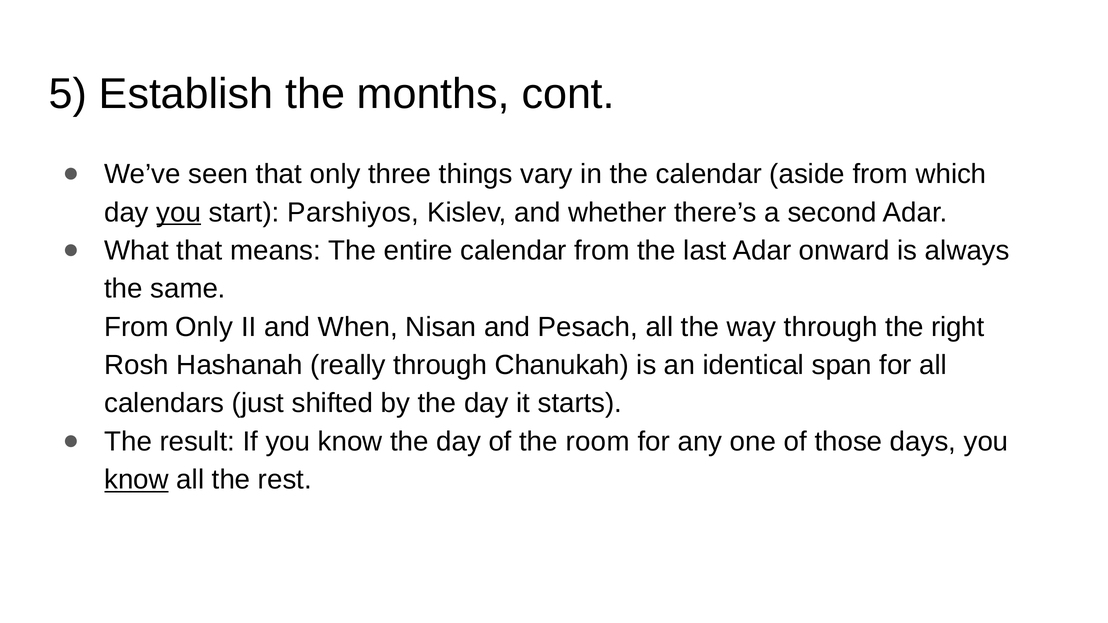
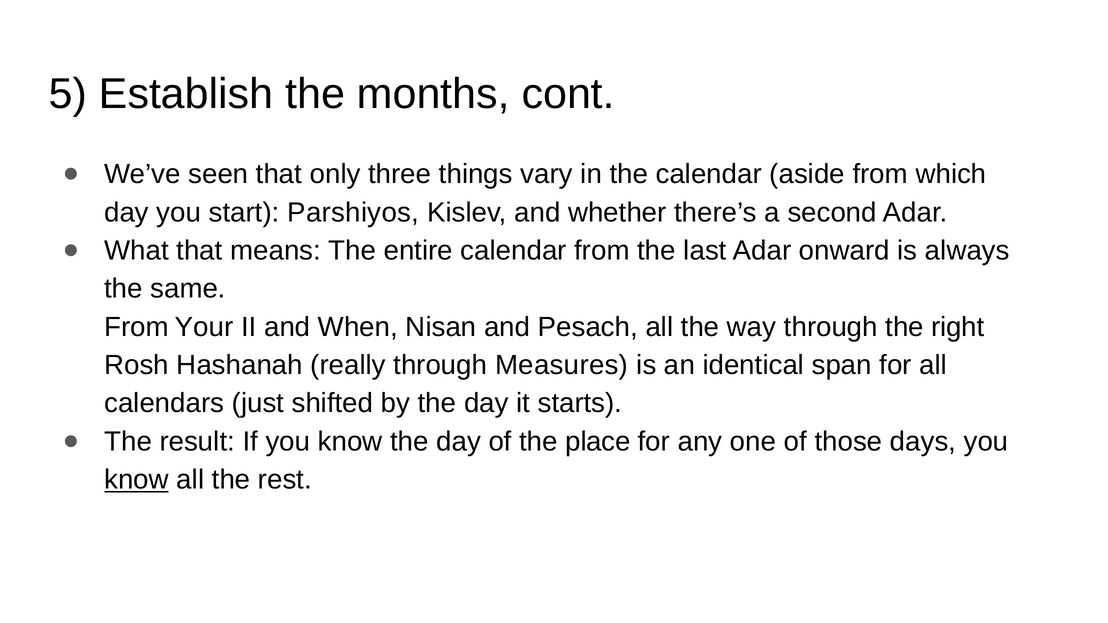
you at (179, 212) underline: present -> none
From Only: Only -> Your
Chanukah: Chanukah -> Measures
room: room -> place
